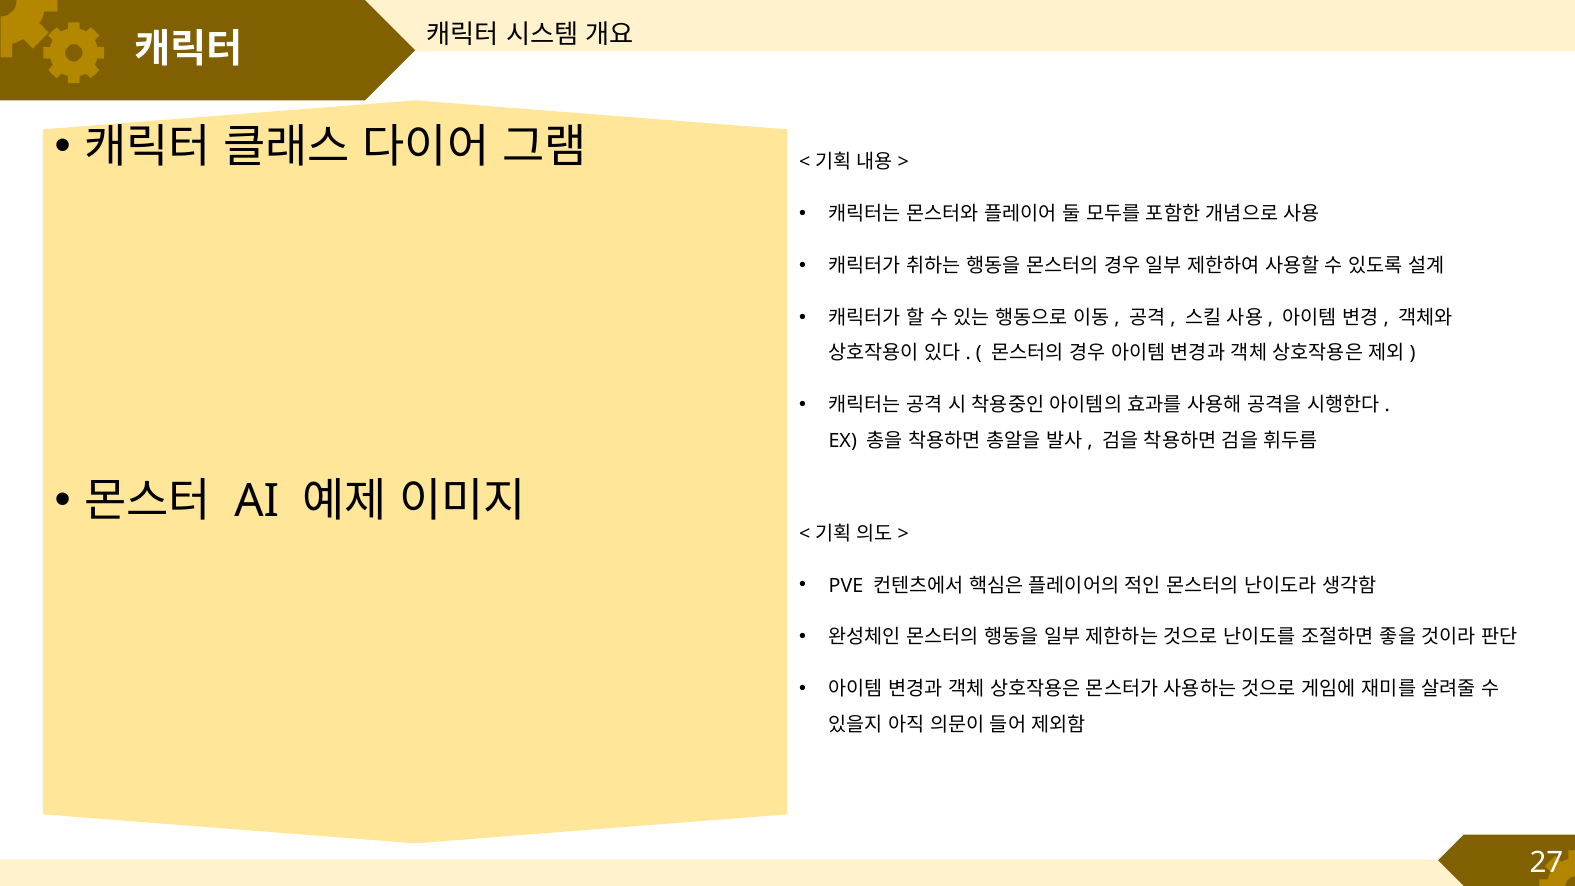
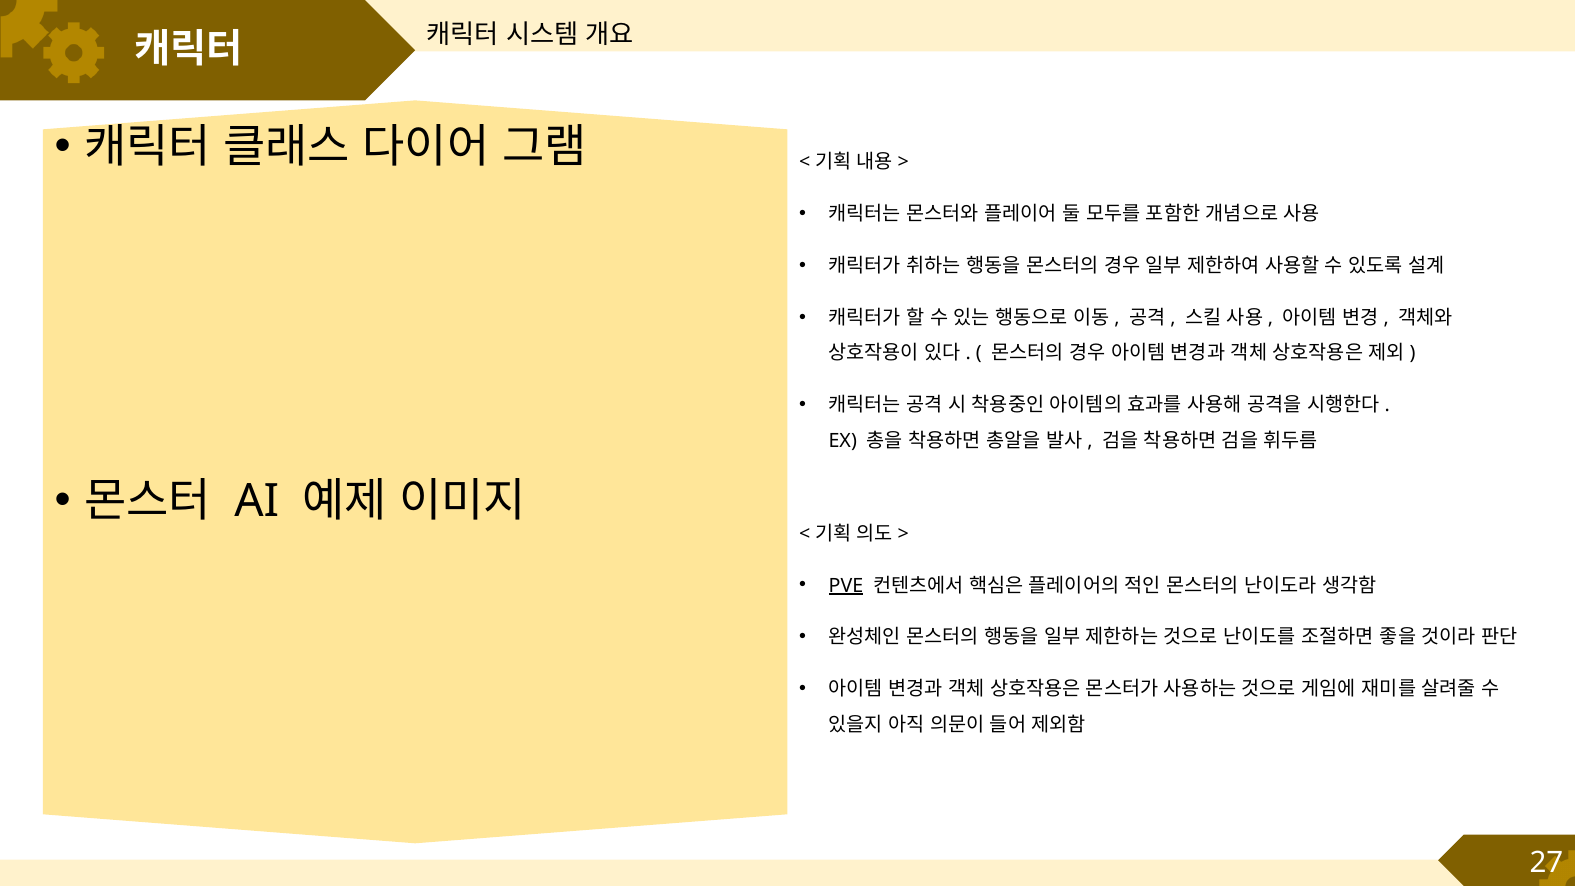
PVE underline: none -> present
